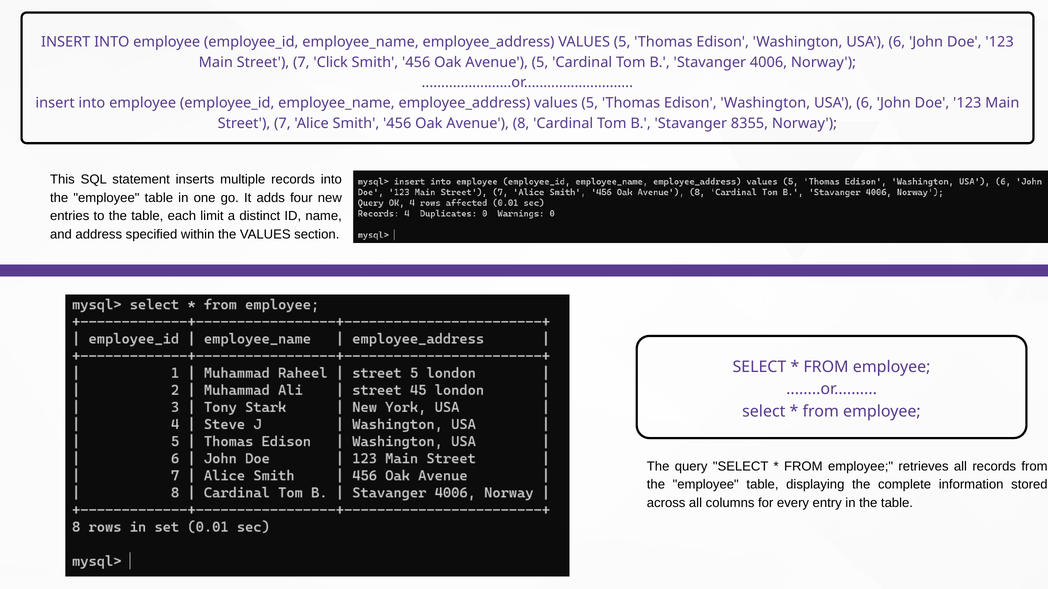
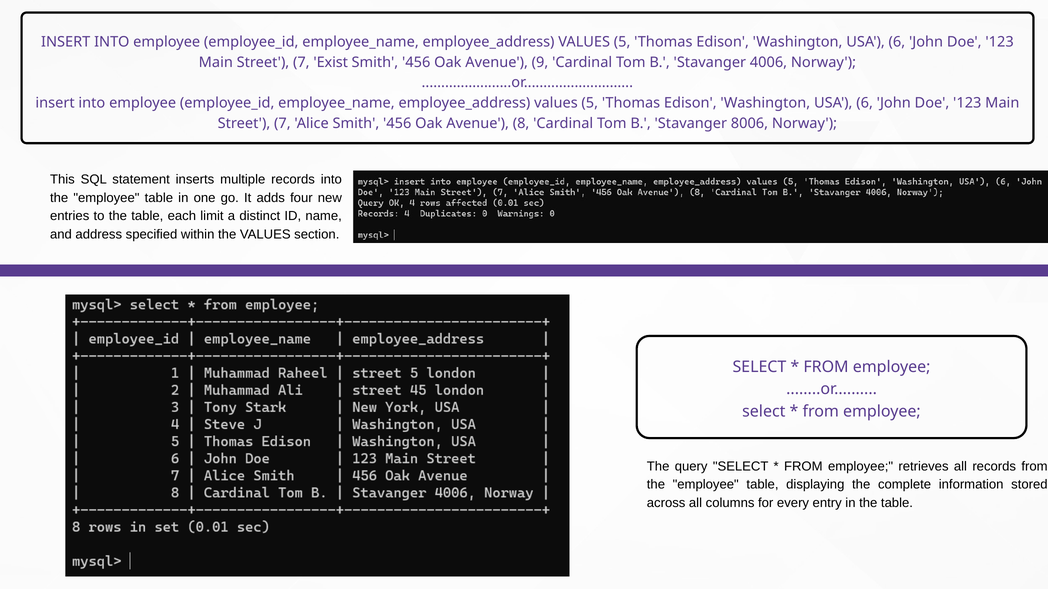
Click: Click -> Exist
Avenue 5: 5 -> 9
8355: 8355 -> 8006
